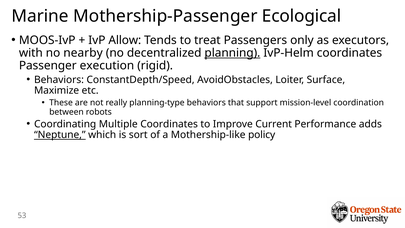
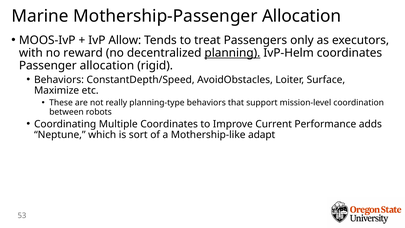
Mothership-Passenger Ecological: Ecological -> Allocation
nearby: nearby -> reward
Passenger execution: execution -> allocation
Neptune underline: present -> none
policy: policy -> adapt
